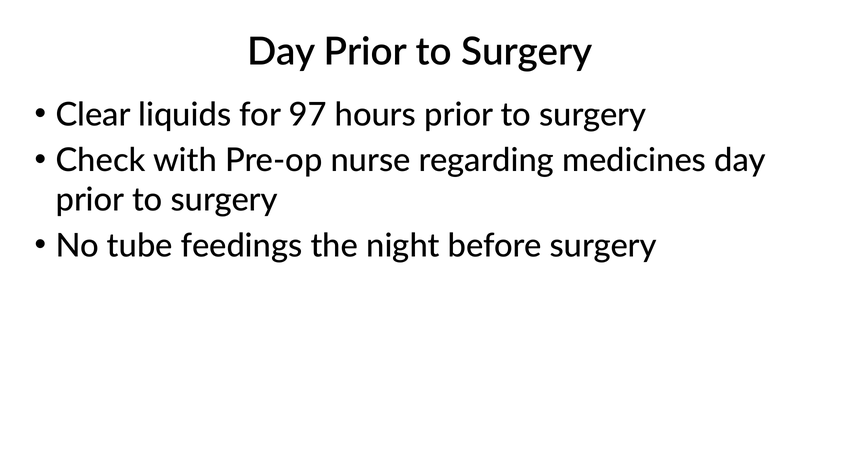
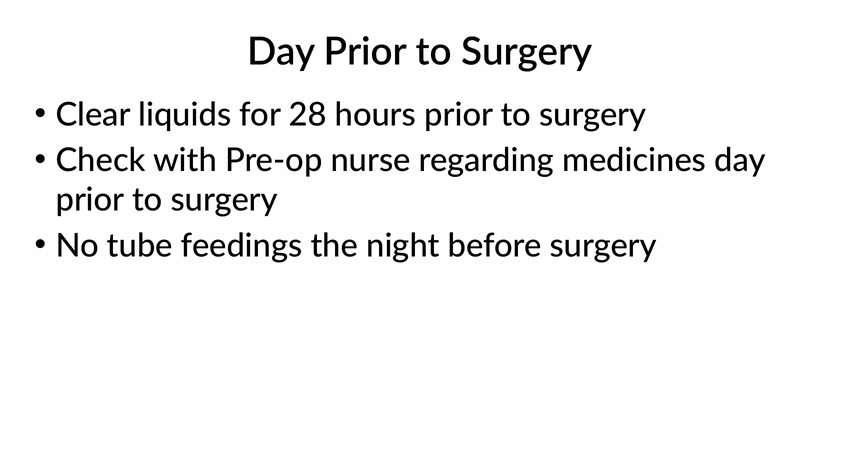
97: 97 -> 28
